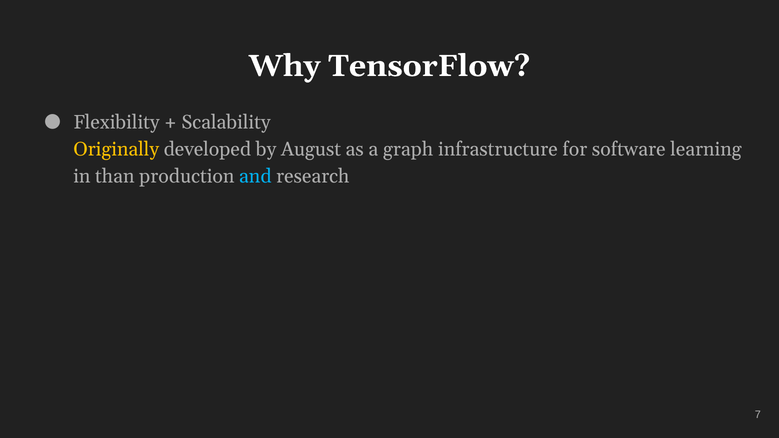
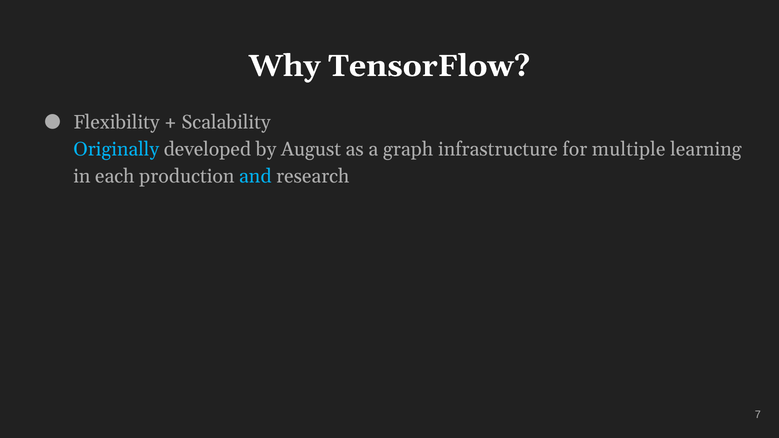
Originally colour: yellow -> light blue
software: software -> multiple
than: than -> each
